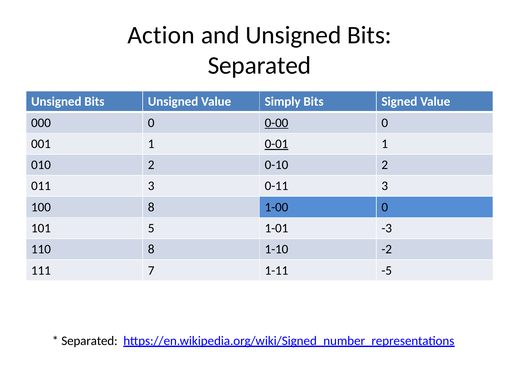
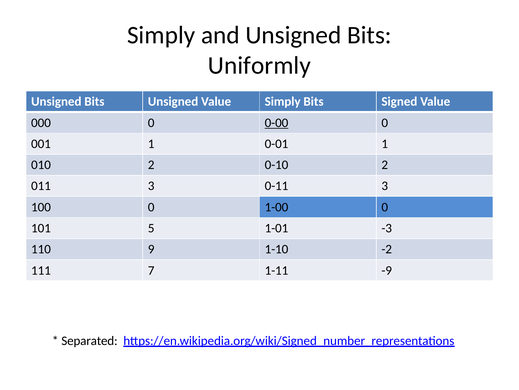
Action at (161, 35): Action -> Simply
Separated at (259, 65): Separated -> Uniformly
0-01 underline: present -> none
100 8: 8 -> 0
110 8: 8 -> 9
-5: -5 -> -9
